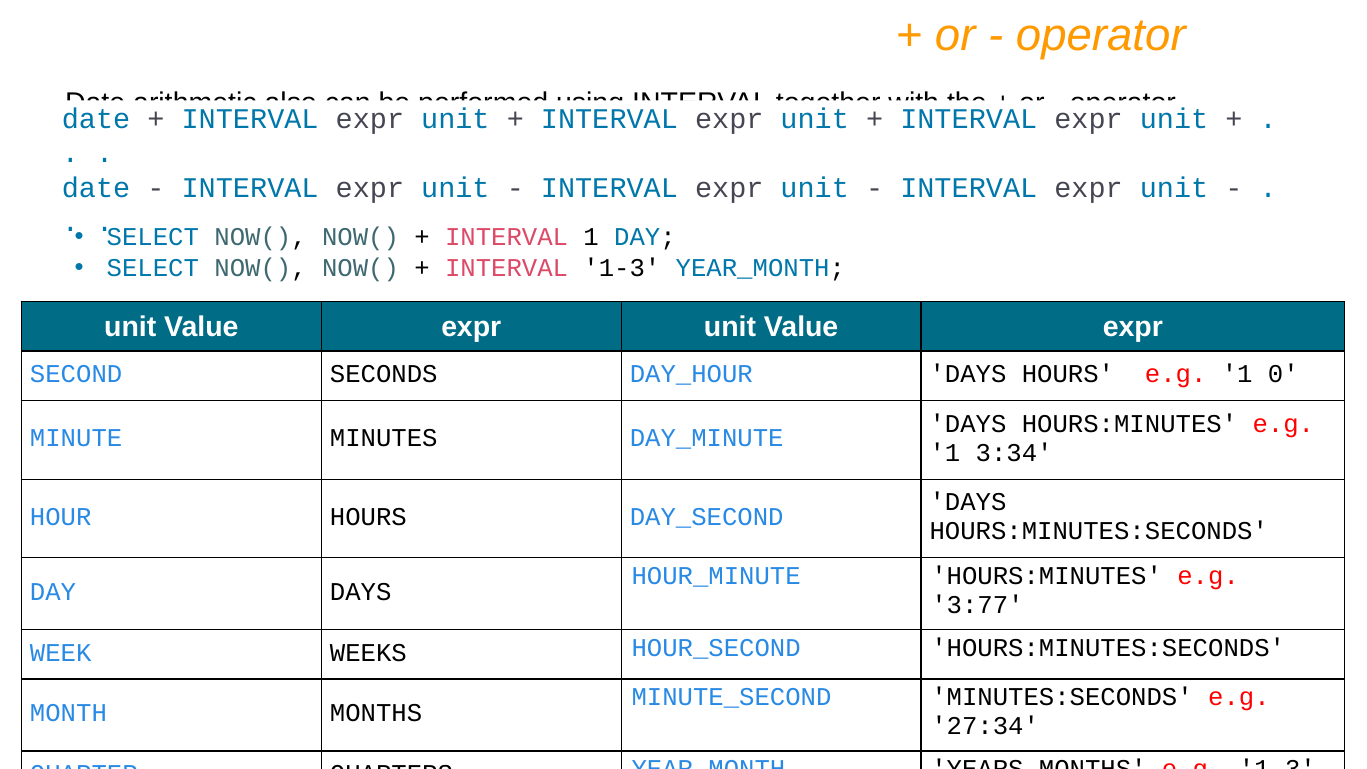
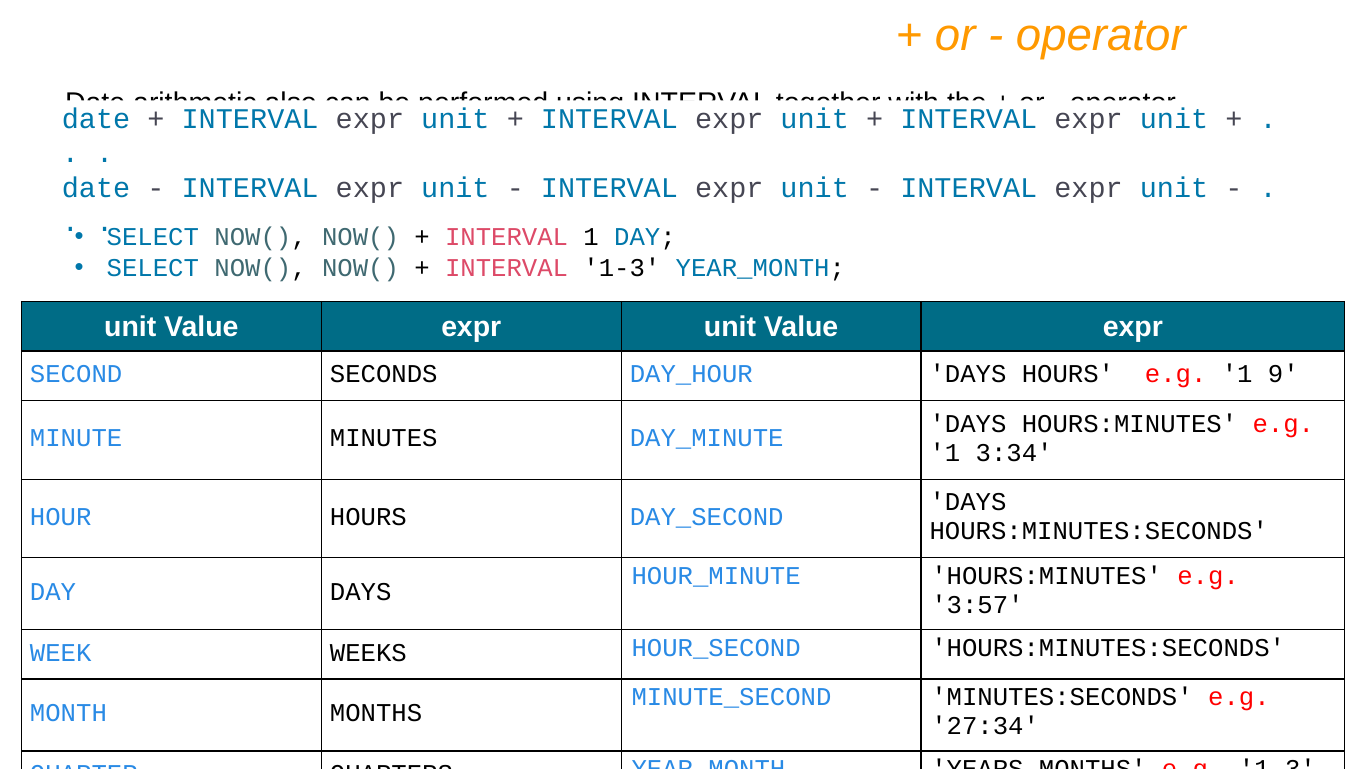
0: 0 -> 9
3:77: 3:77 -> 3:57
